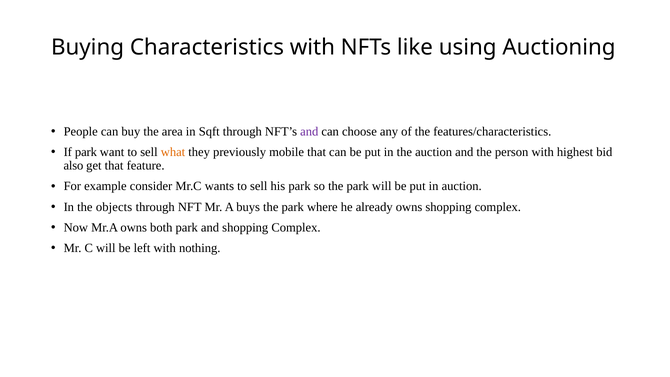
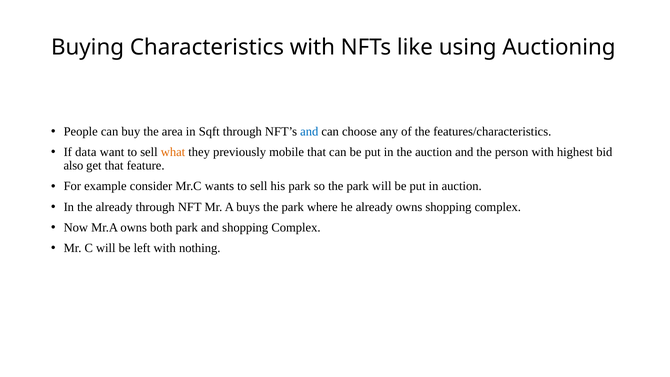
and at (309, 132) colour: purple -> blue
If park: park -> data
the objects: objects -> already
